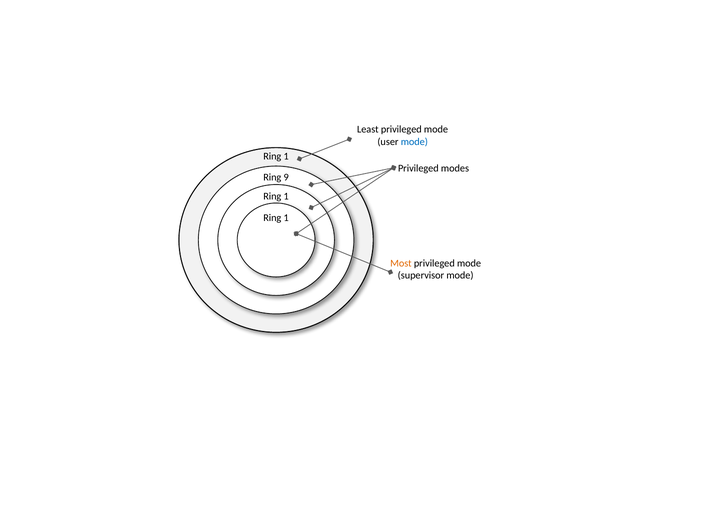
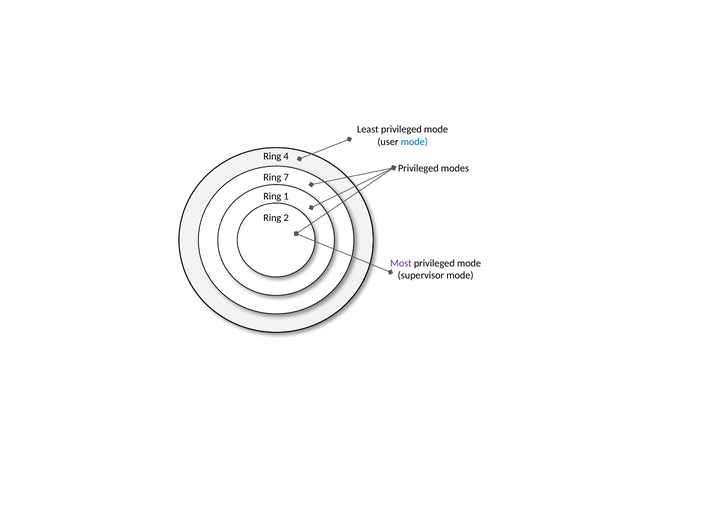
1 at (286, 156): 1 -> 4
9: 9 -> 7
1 at (286, 218): 1 -> 2
Most colour: orange -> purple
